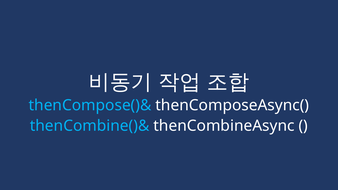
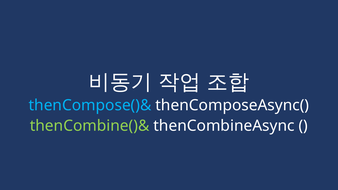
thenCombine()& colour: light blue -> light green
